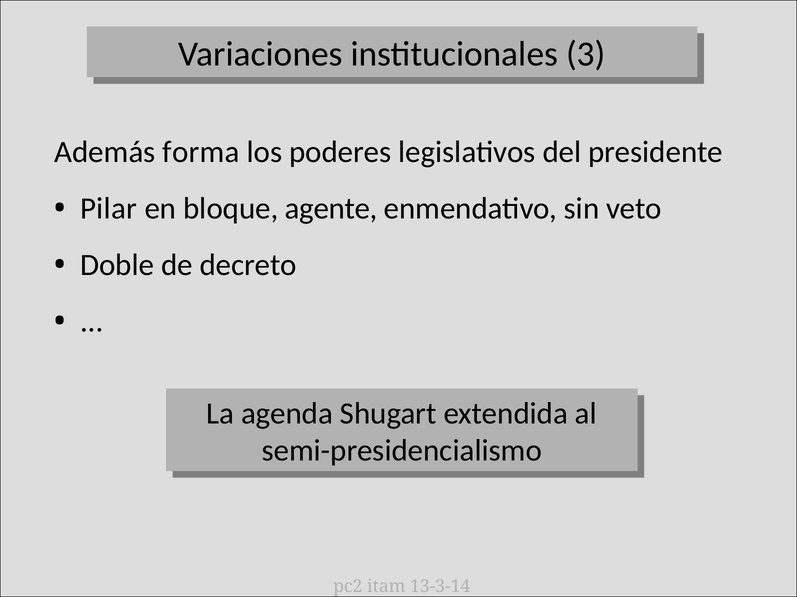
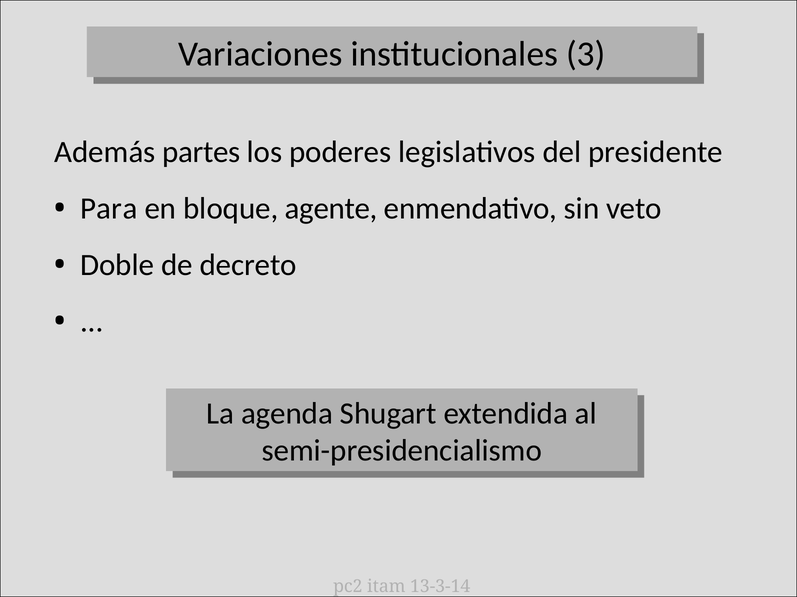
forma: forma -> partes
Pilar: Pilar -> Para
